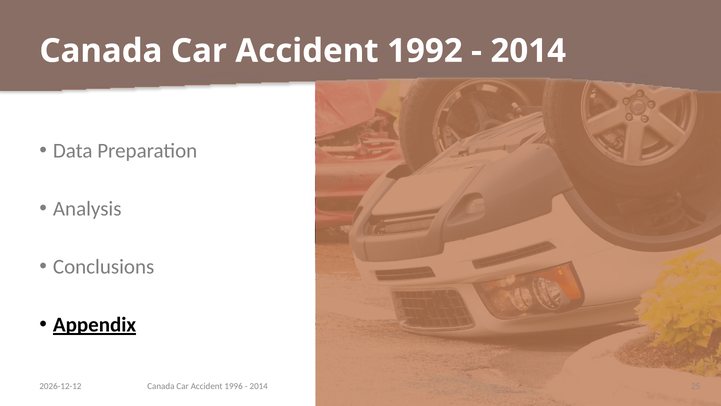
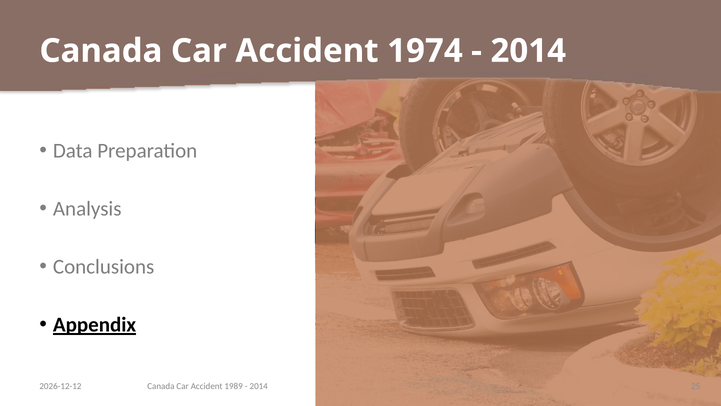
1992: 1992 -> 1974
1996: 1996 -> 1989
